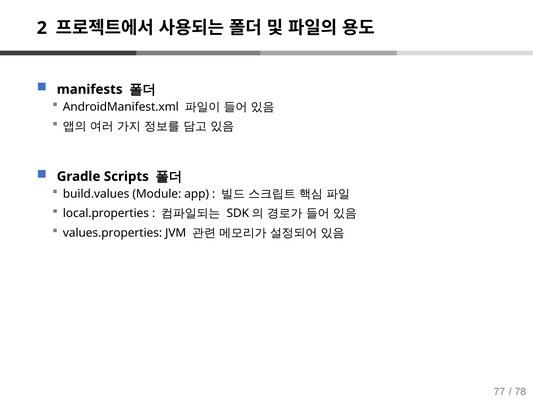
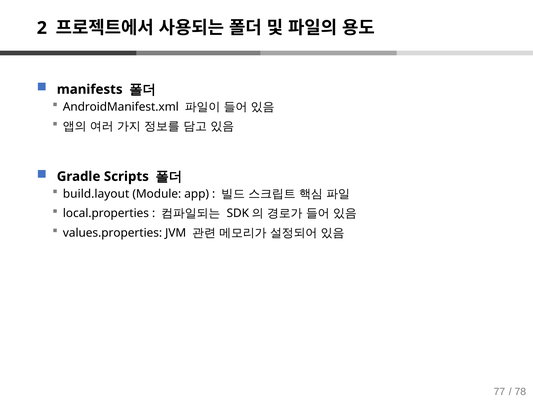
build.values: build.values -> build.layout
